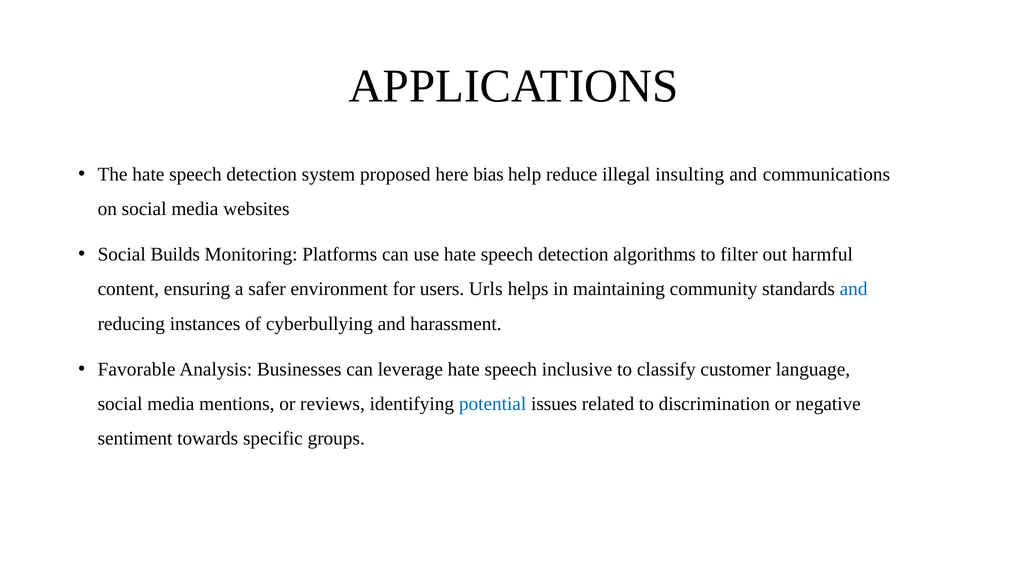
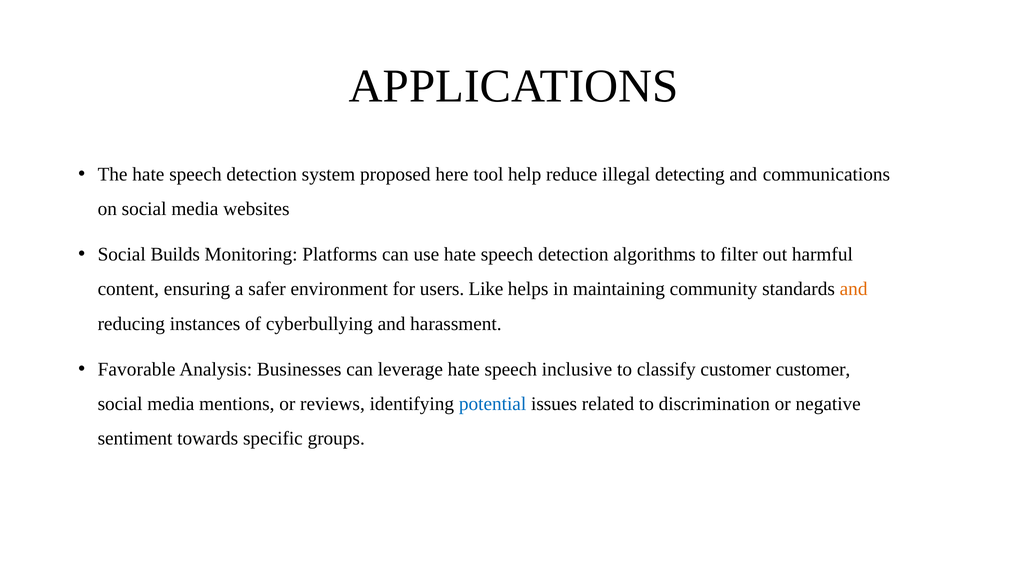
bias: bias -> tool
insulting: insulting -> detecting
Urls: Urls -> Like
and at (854, 289) colour: blue -> orange
customer language: language -> customer
